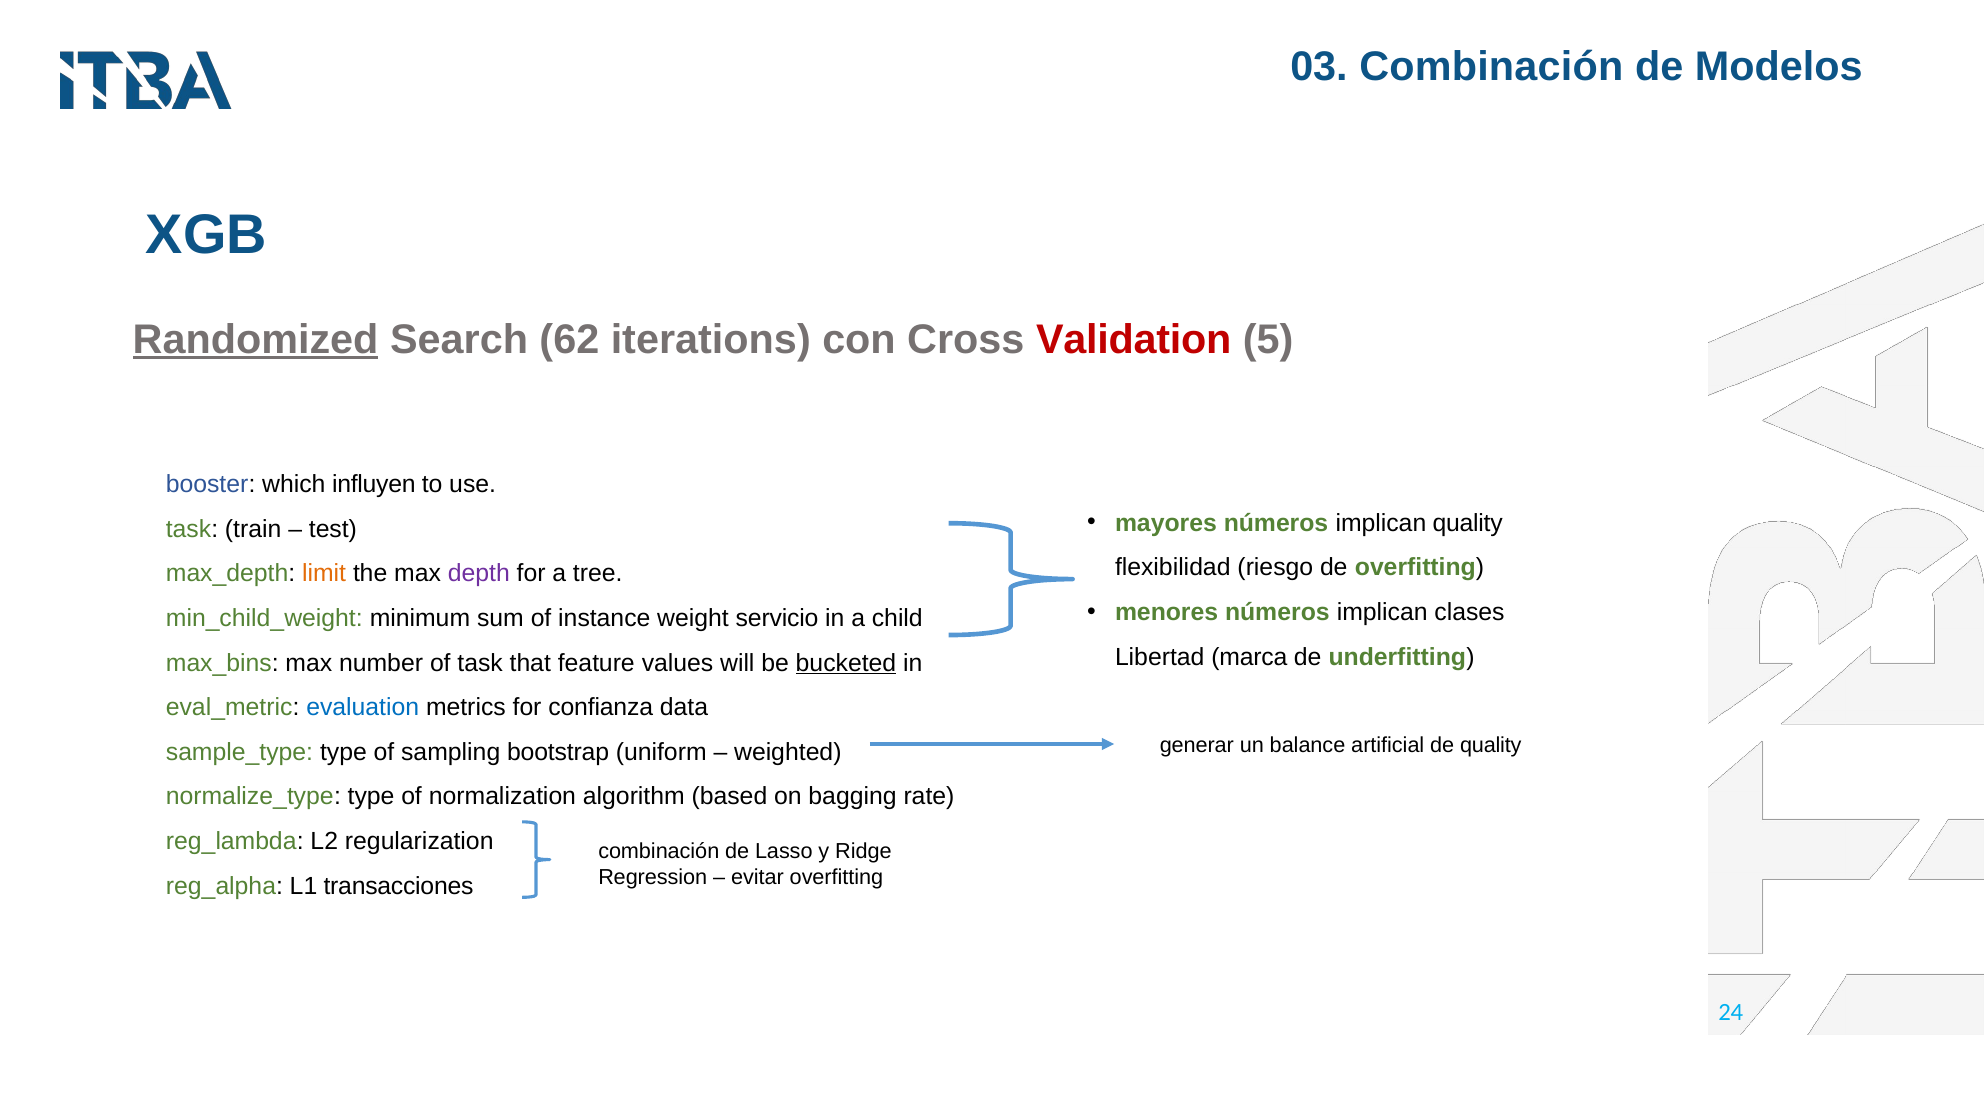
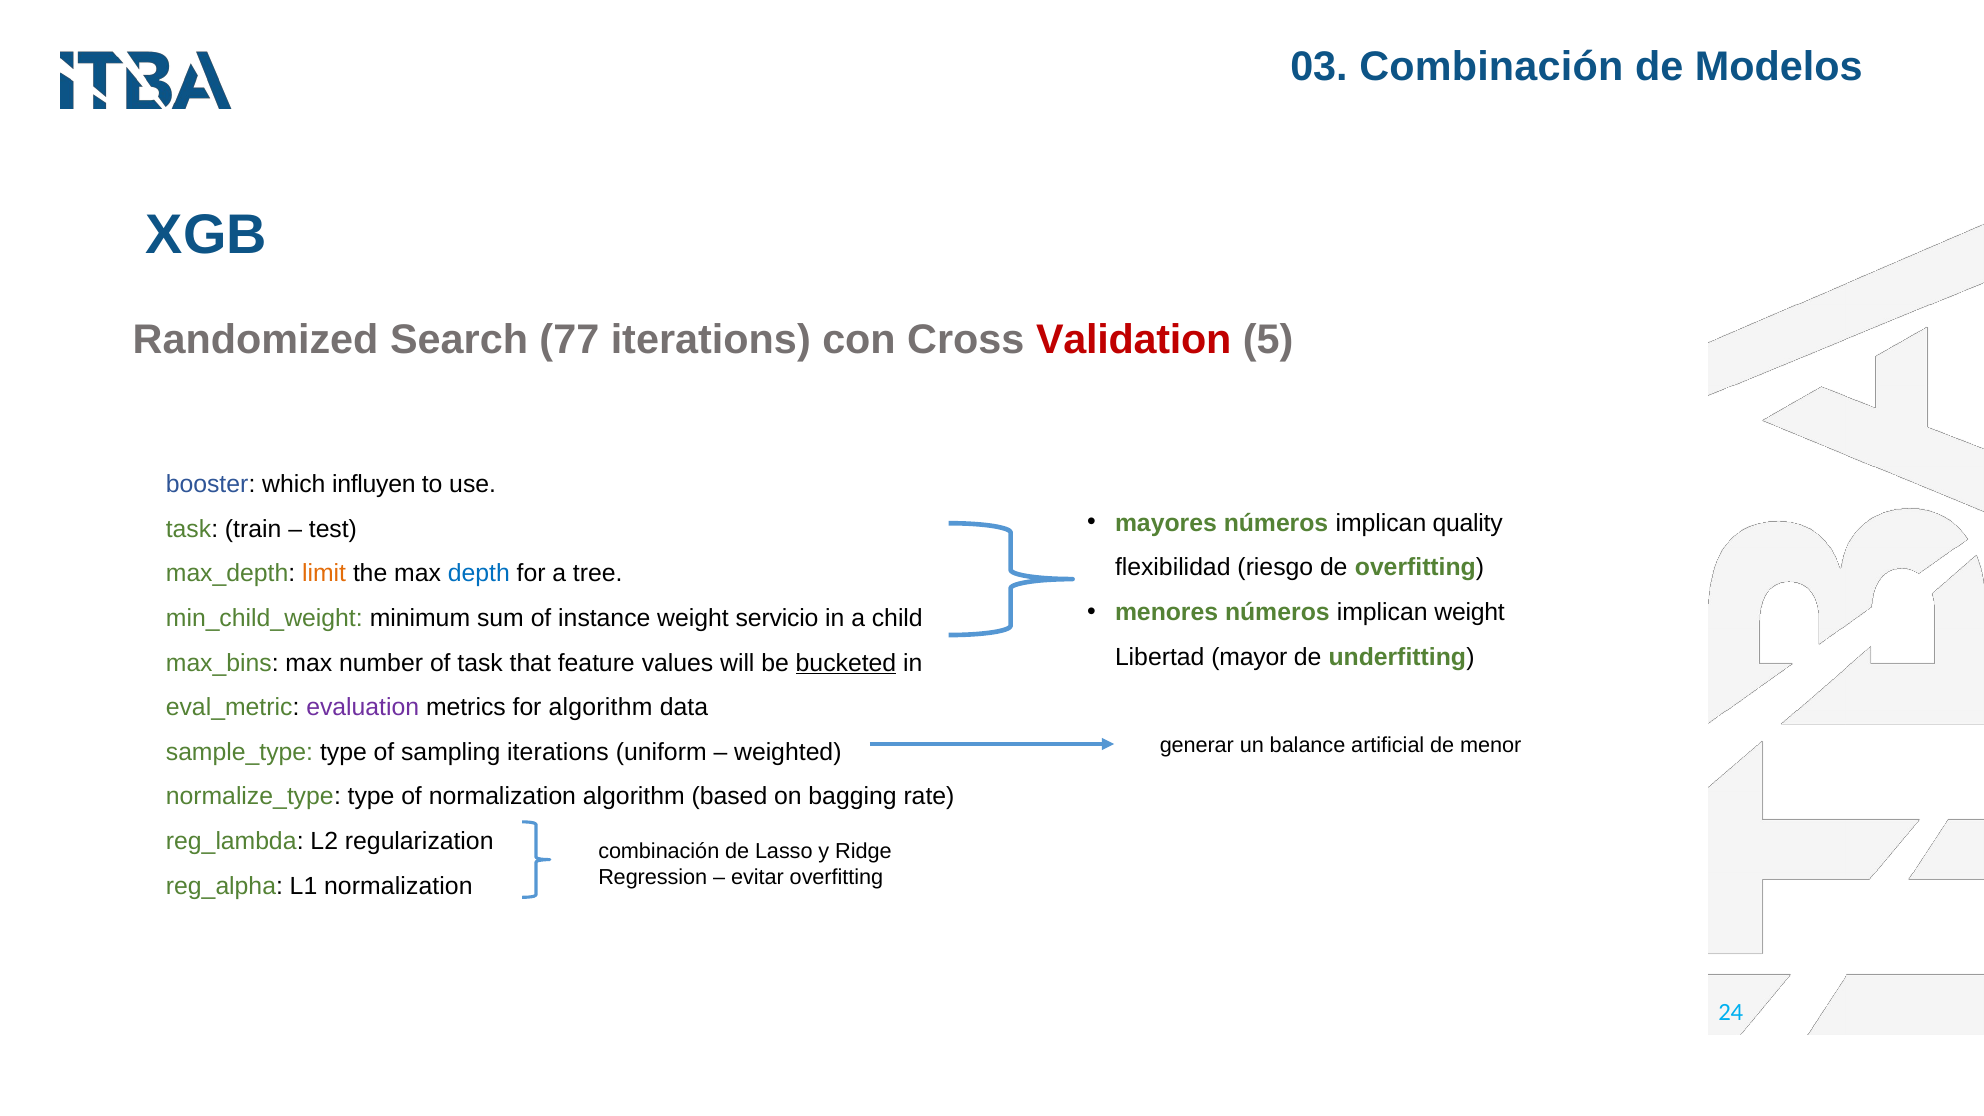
Randomized underline: present -> none
62: 62 -> 77
depth colour: purple -> blue
implican clases: clases -> weight
marca: marca -> mayor
evaluation colour: blue -> purple
for confianza: confianza -> algorithm
de quality: quality -> menor
sampling bootstrap: bootstrap -> iterations
L1 transacciones: transacciones -> normalization
